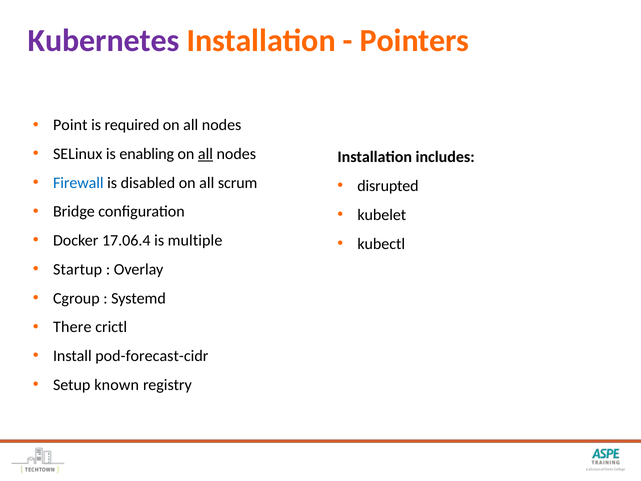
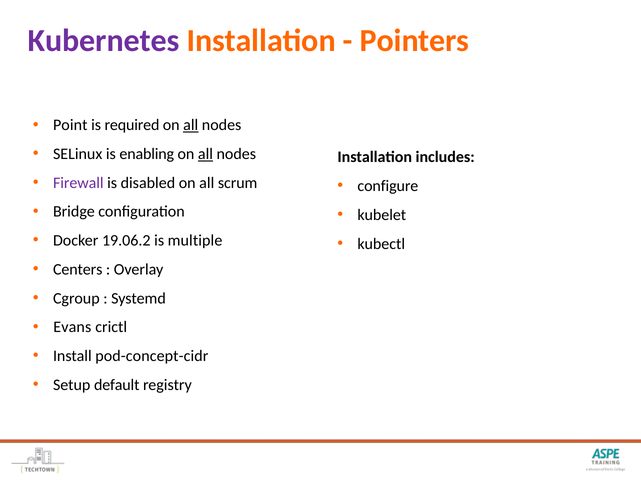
all at (191, 125) underline: none -> present
Firewall colour: blue -> purple
disrupted: disrupted -> configure
17.06.4: 17.06.4 -> 19.06.2
Startup: Startup -> Centers
There: There -> Evans
pod-forecast-cidr: pod-forecast-cidr -> pod-concept-cidr
known: known -> default
